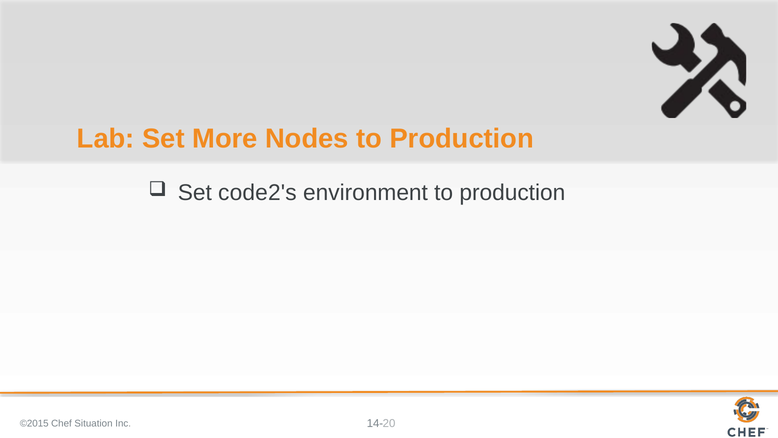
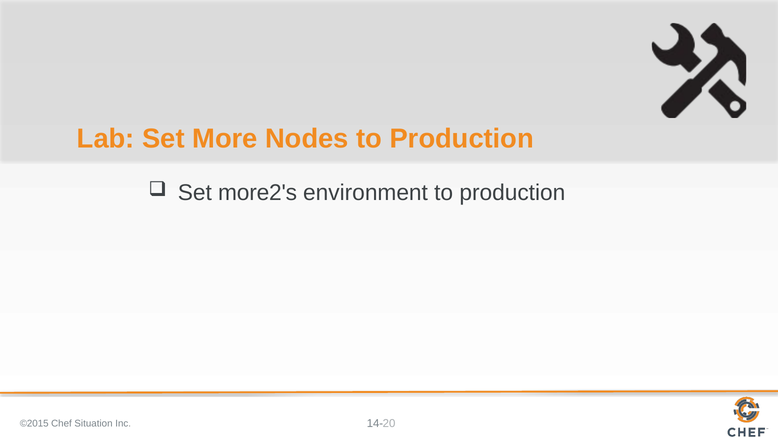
code2's: code2's -> more2's
